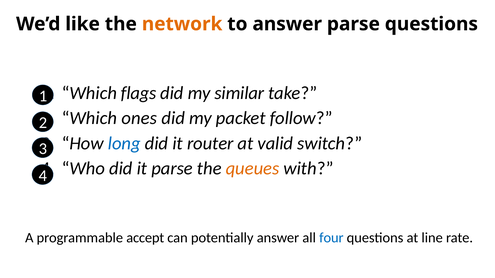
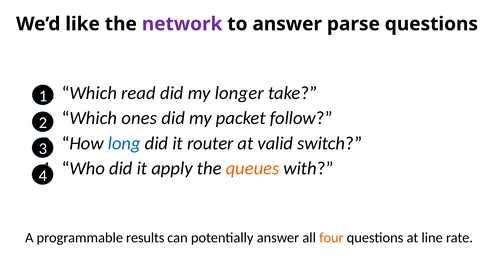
network colour: orange -> purple
flags: flags -> read
similar: similar -> longer
it parse: parse -> apply
accept: accept -> results
four colour: blue -> orange
